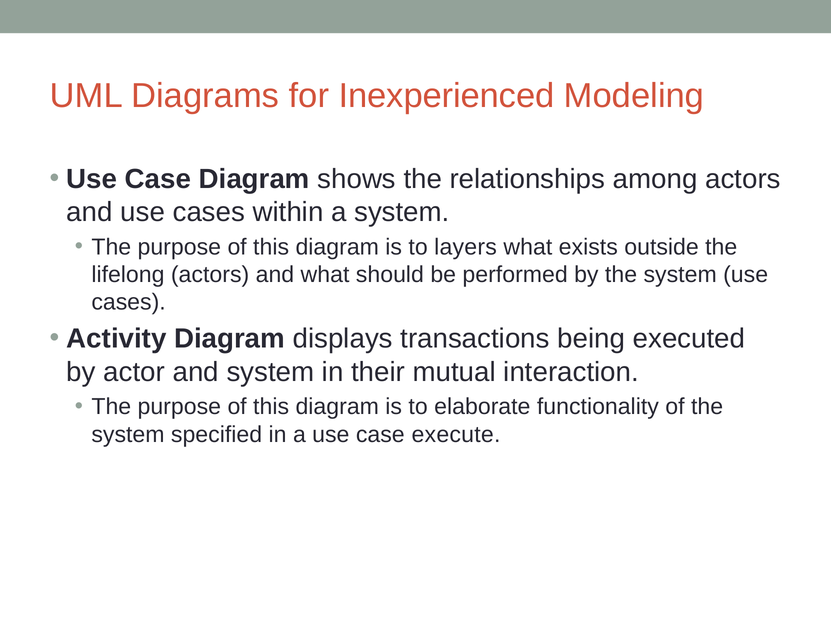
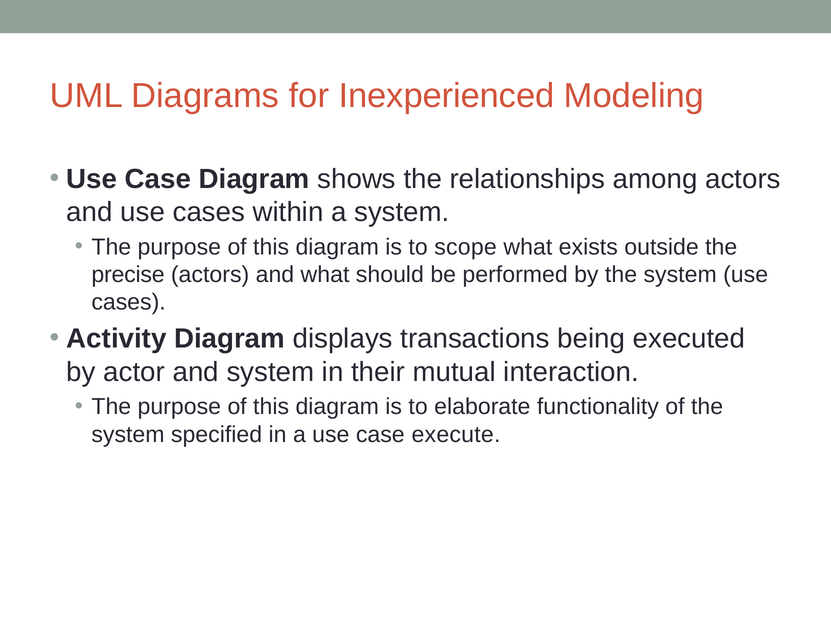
layers: layers -> scope
lifelong: lifelong -> precise
